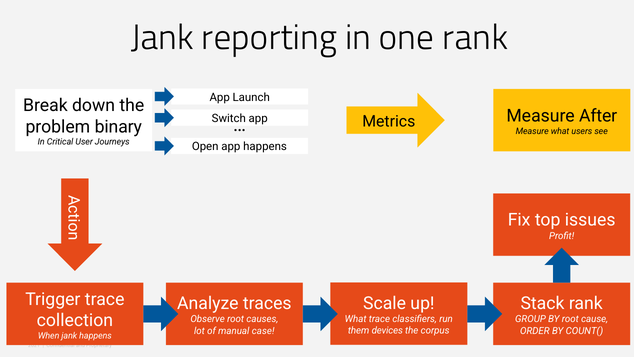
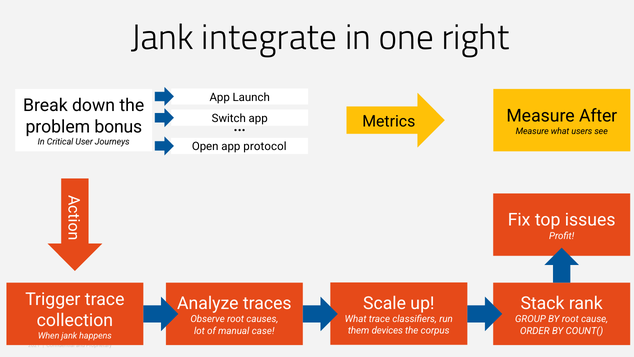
reporting: reporting -> integrate
one rank: rank -> right
binary: binary -> bonus
app happens: happens -> protocol
